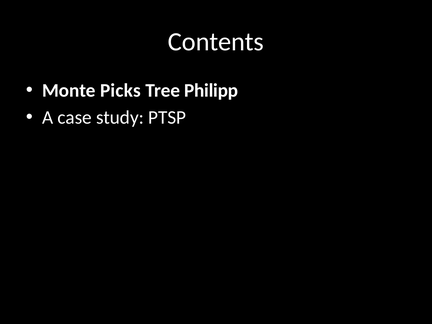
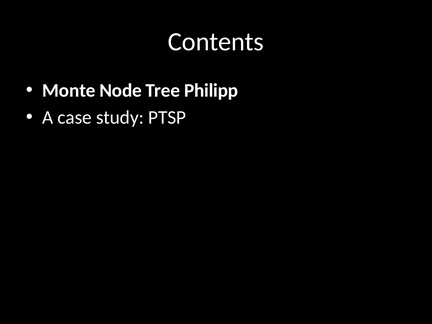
Picks: Picks -> Node
